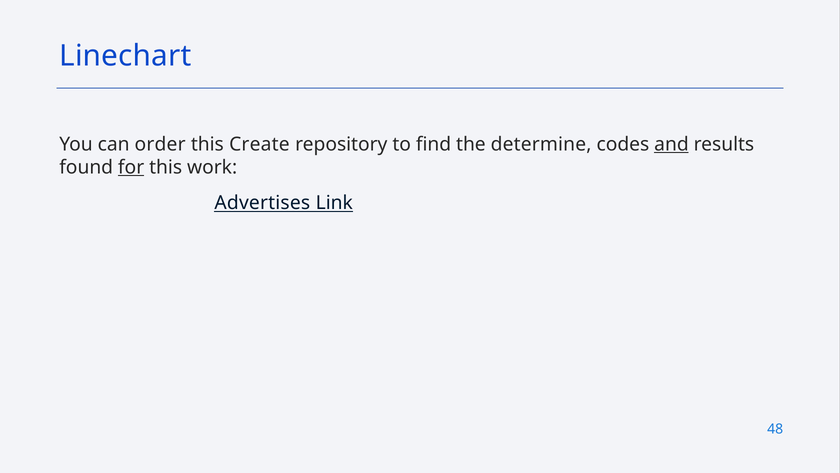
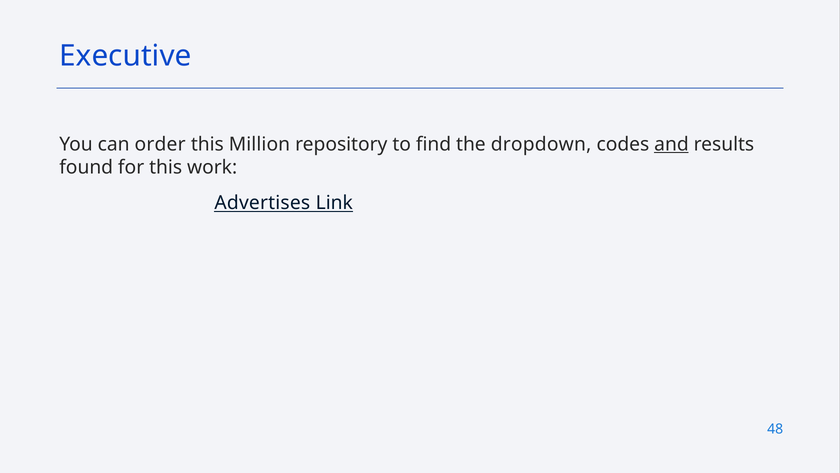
Linechart: Linechart -> Executive
Create: Create -> Million
determine: determine -> dropdown
for underline: present -> none
